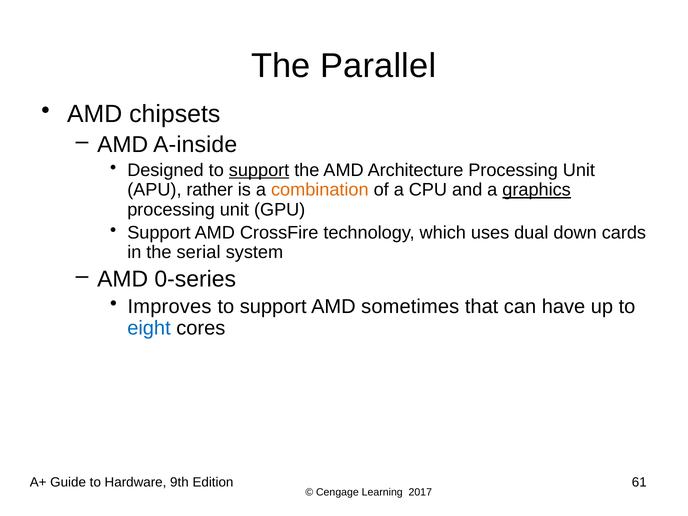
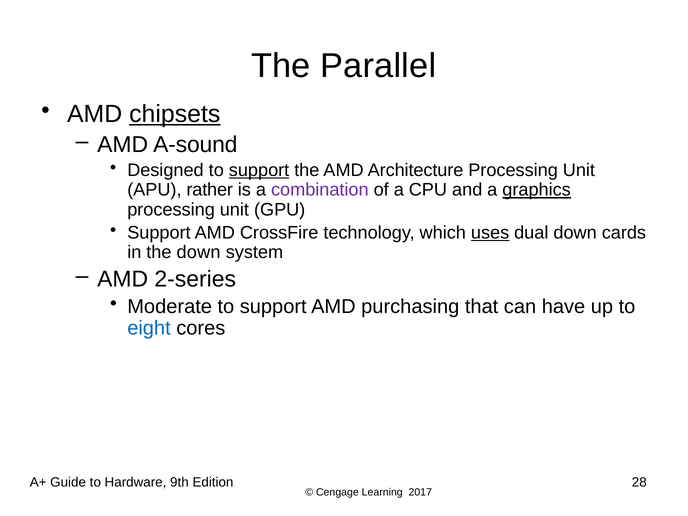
chipsets underline: none -> present
A-inside: A-inside -> A-sound
combination colour: orange -> purple
uses underline: none -> present
the serial: serial -> down
0-series: 0-series -> 2-series
Improves: Improves -> Moderate
sometimes: sometimes -> purchasing
61: 61 -> 28
